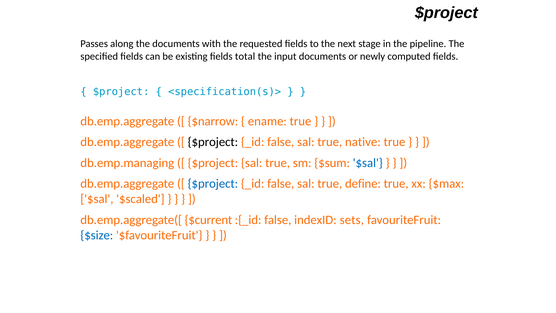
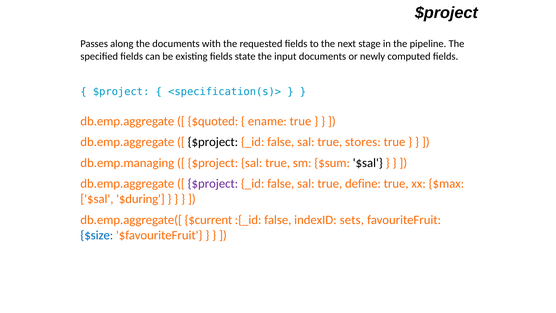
total: total -> state
$narrow: $narrow -> $quoted
native: native -> stores
$sal at (368, 163) colour: blue -> black
$project at (213, 184) colour: blue -> purple
$scaled: $scaled -> $during
